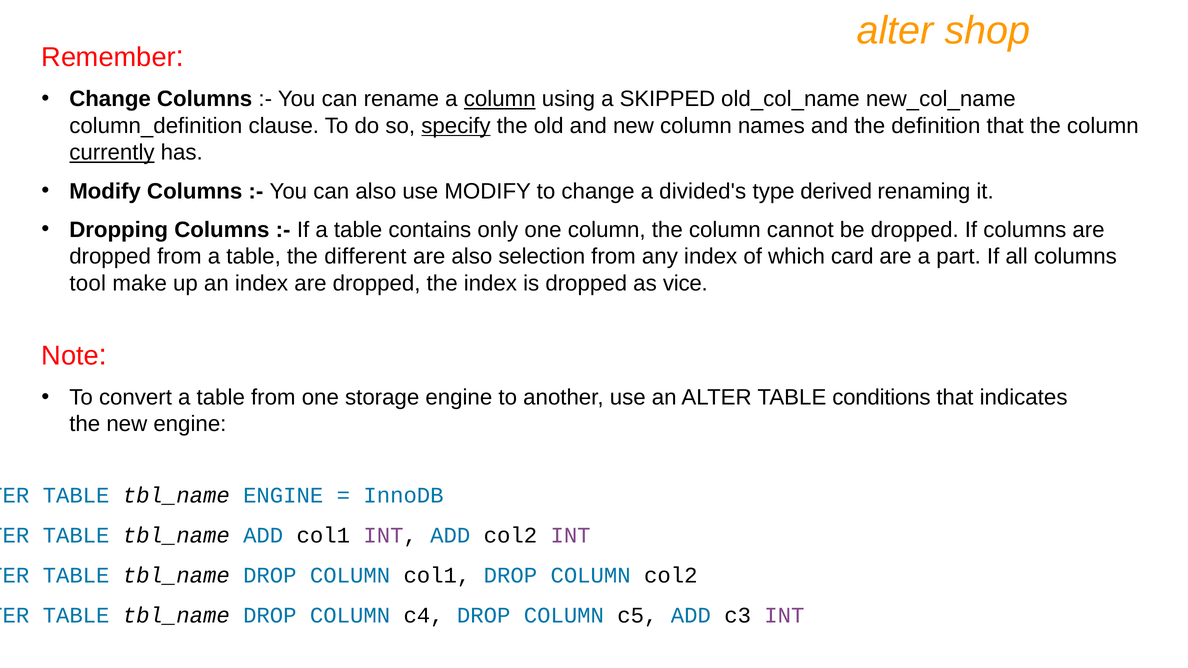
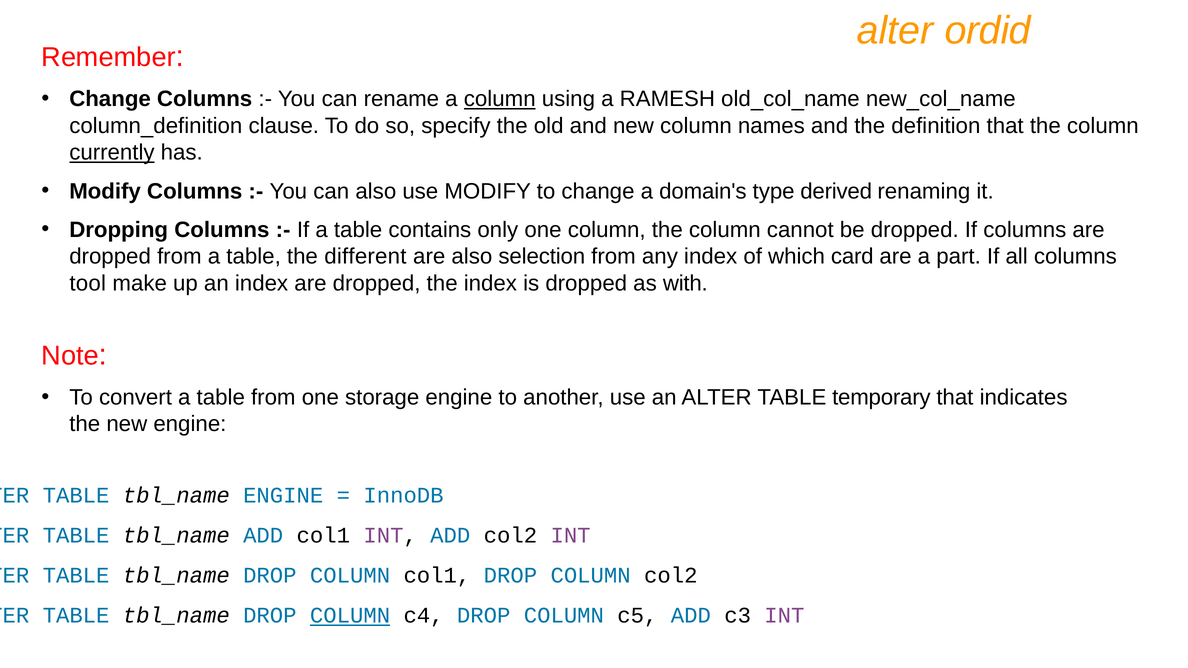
shop: shop -> ordid
SKIPPED: SKIPPED -> RAMESH
specify underline: present -> none
divided's: divided's -> domain's
vice: vice -> with
conditions: conditions -> temporary
COLUMN at (350, 616) underline: none -> present
